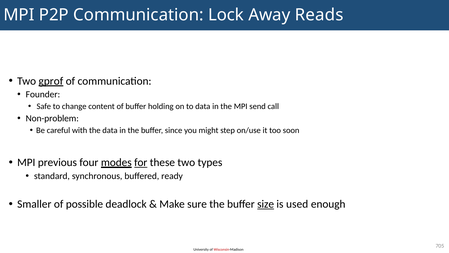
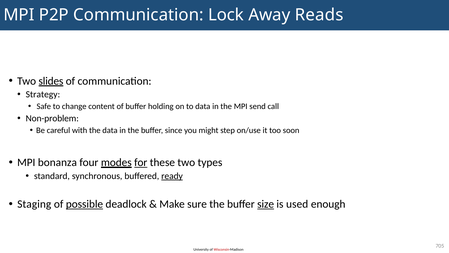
gprof: gprof -> slides
Founder: Founder -> Strategy
previous: previous -> bonanza
ready underline: none -> present
Smaller: Smaller -> Staging
possible underline: none -> present
